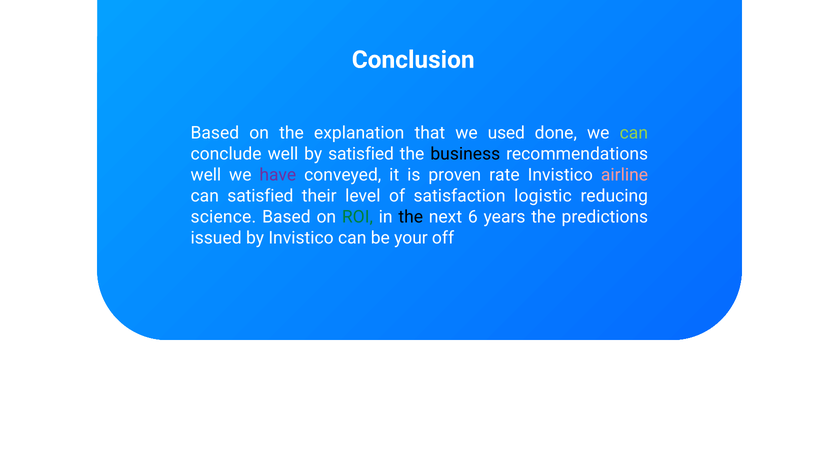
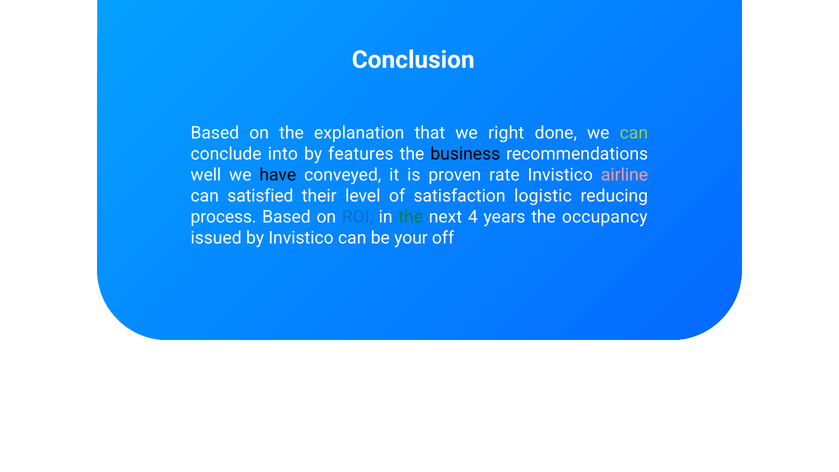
used: used -> right
conclude well: well -> into
by satisfied: satisfied -> features
have colour: purple -> black
science: science -> process
ROI colour: green -> blue
the at (411, 217) colour: black -> green
6: 6 -> 4
predictions: predictions -> occupancy
